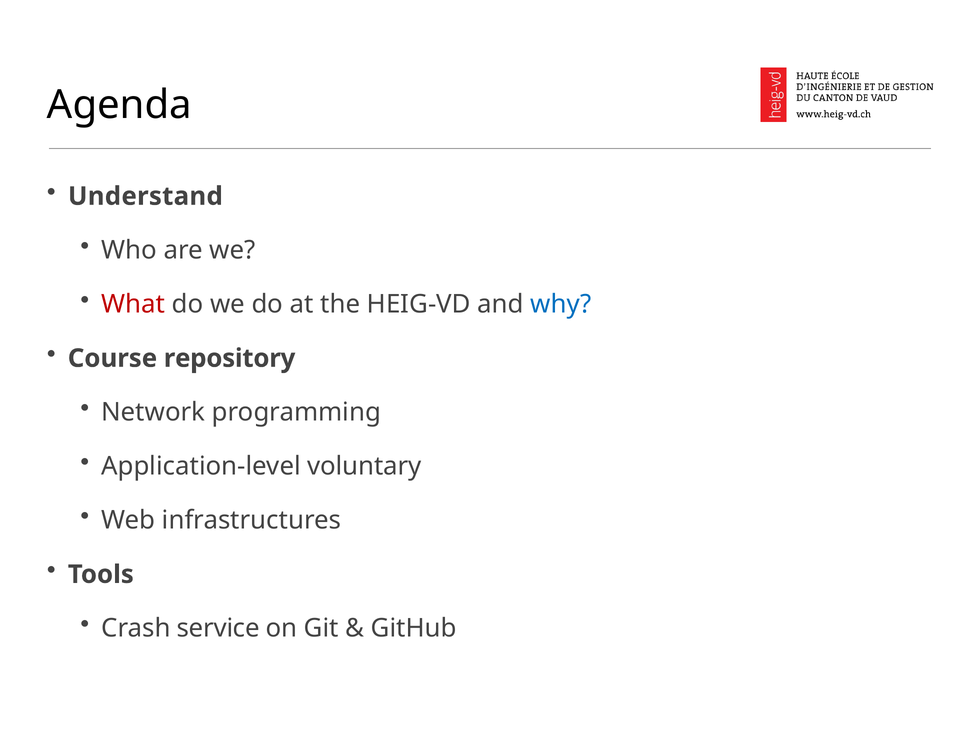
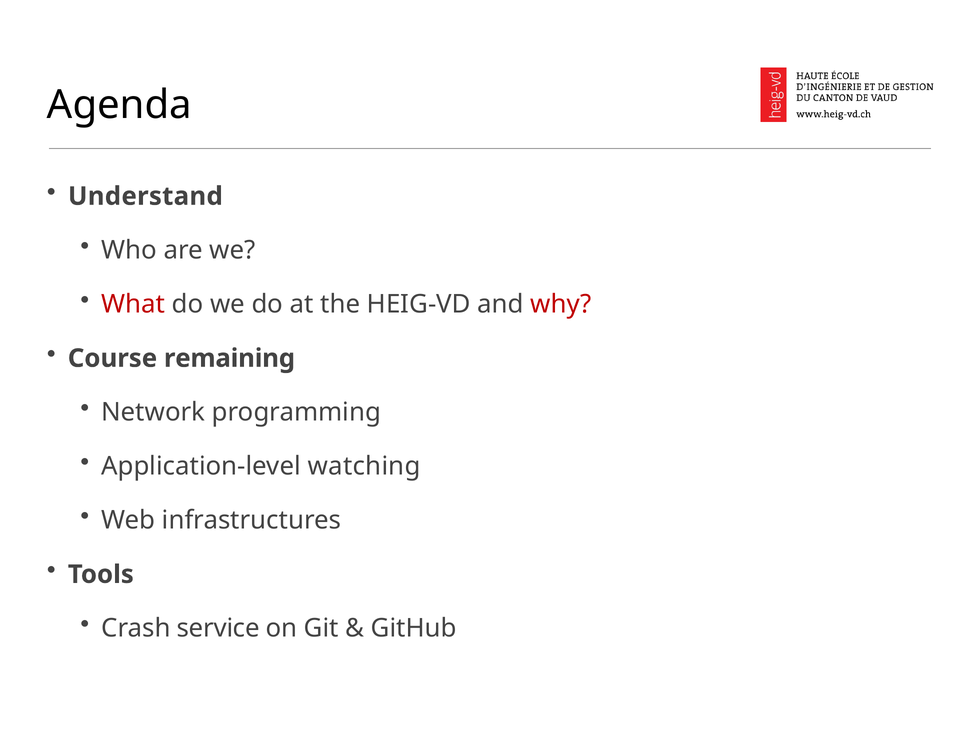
why colour: blue -> red
repository: repository -> remaining
voluntary: voluntary -> watching
